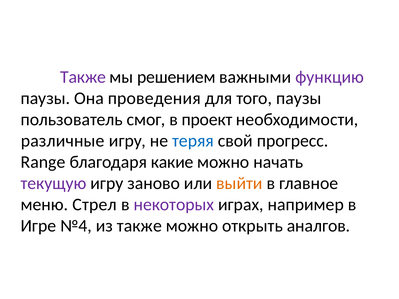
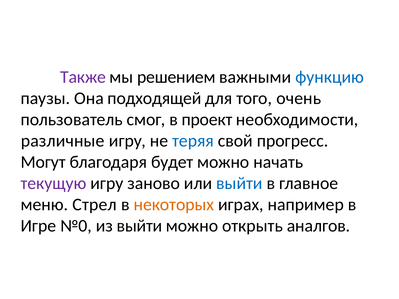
функцию colour: purple -> blue
проведения: проведения -> подходящей
того паузы: паузы -> очень
Range: Range -> Могут
какие: какие -> будет
выйти at (239, 183) colour: orange -> blue
некоторых colour: purple -> orange
№4: №4 -> №0
из также: также -> выйти
